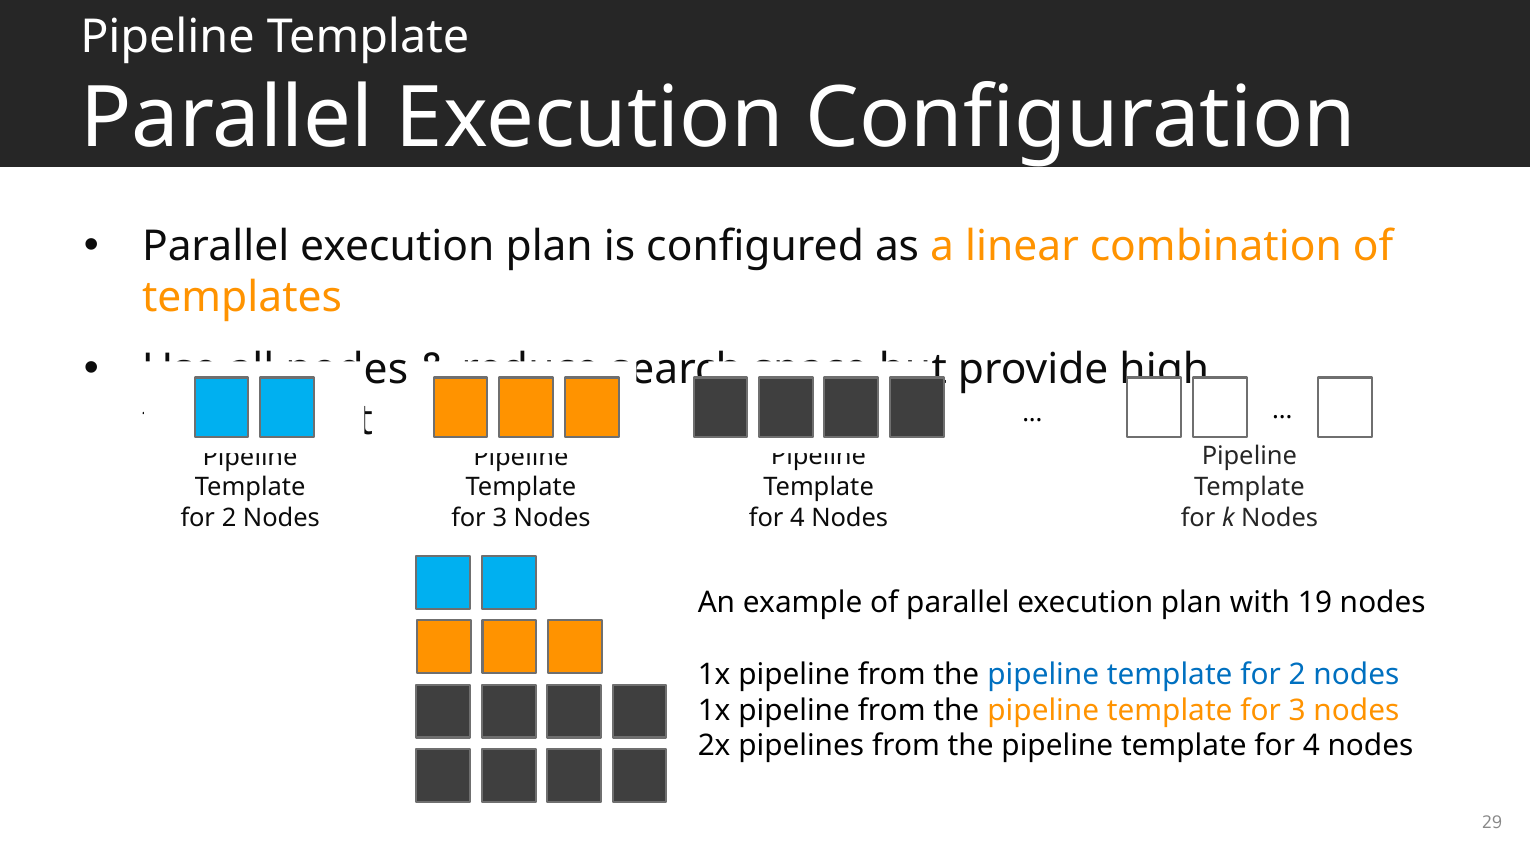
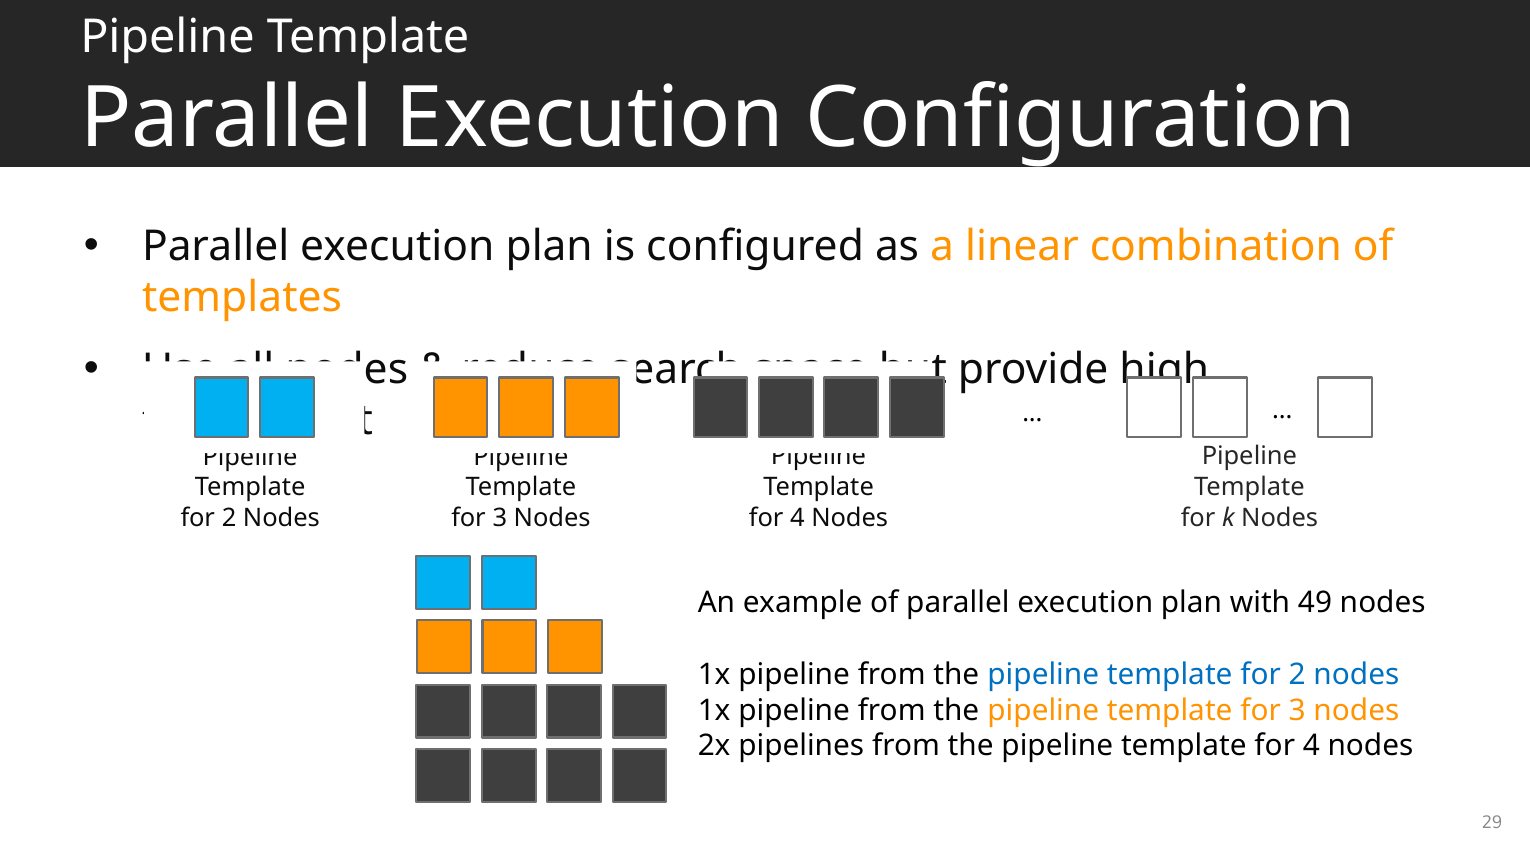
19: 19 -> 49
